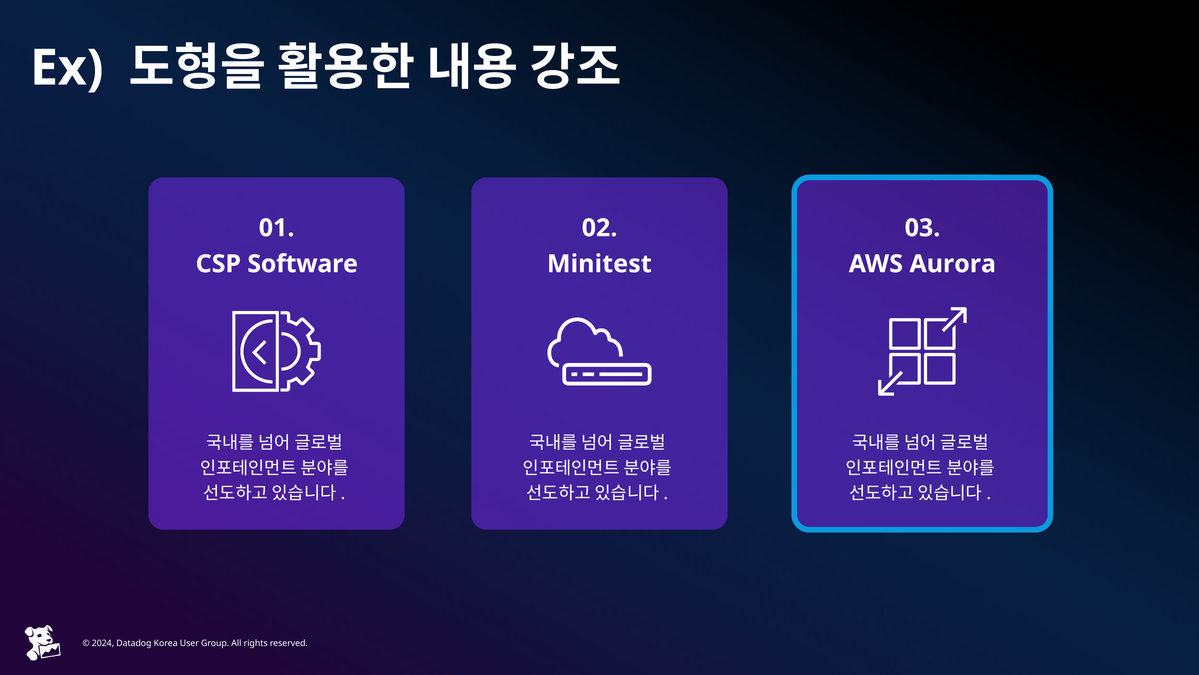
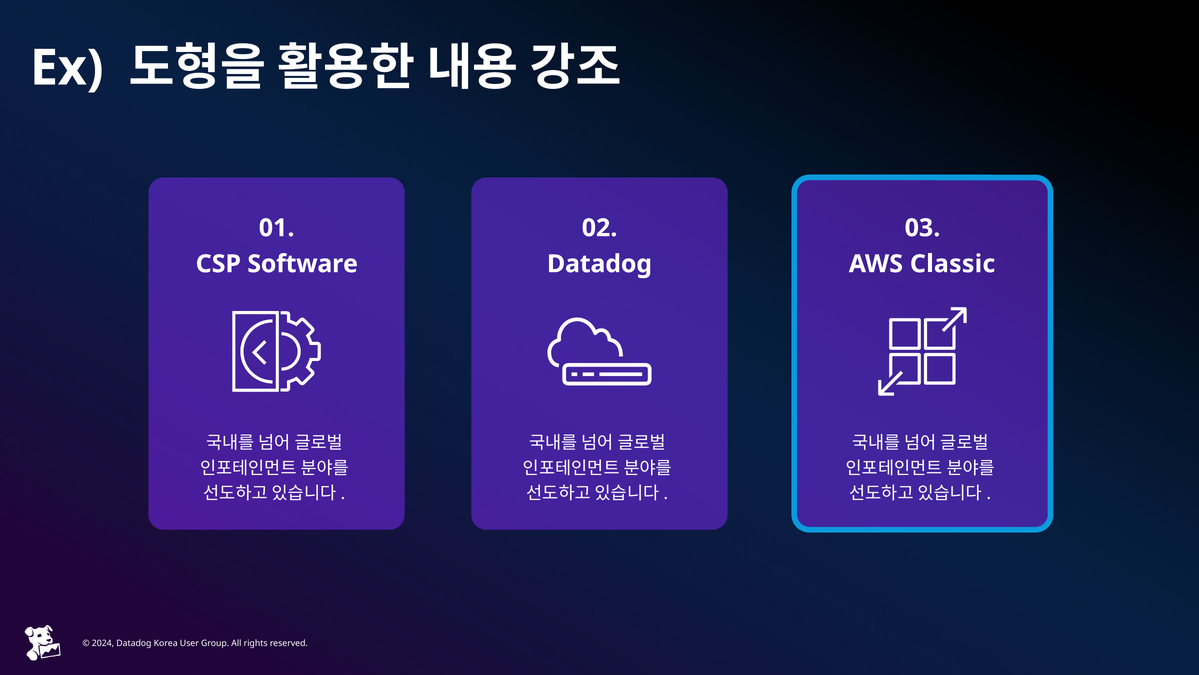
Minitest at (599, 264): Minitest -> Datadog
Aurora: Aurora -> Classic
